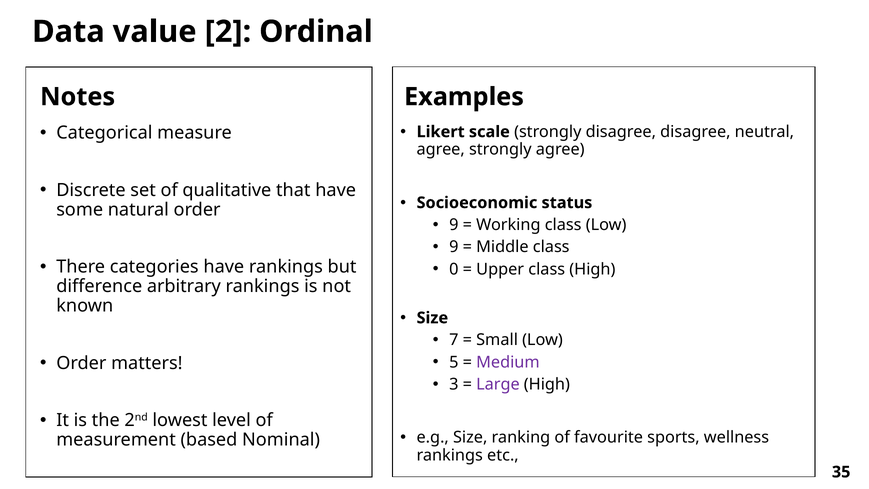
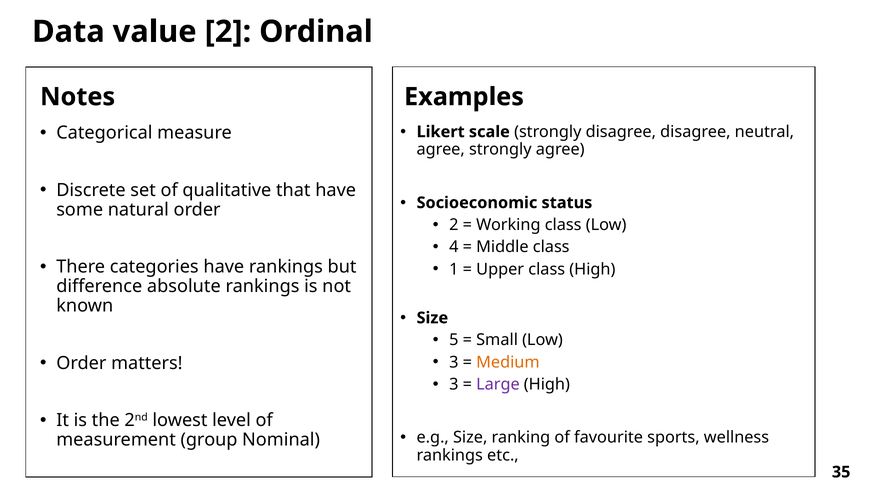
9 at (454, 225): 9 -> 2
9 at (454, 247): 9 -> 4
0: 0 -> 1
arbitrary: arbitrary -> absolute
7: 7 -> 5
5 at (454, 362): 5 -> 3
Medium colour: purple -> orange
based: based -> group
